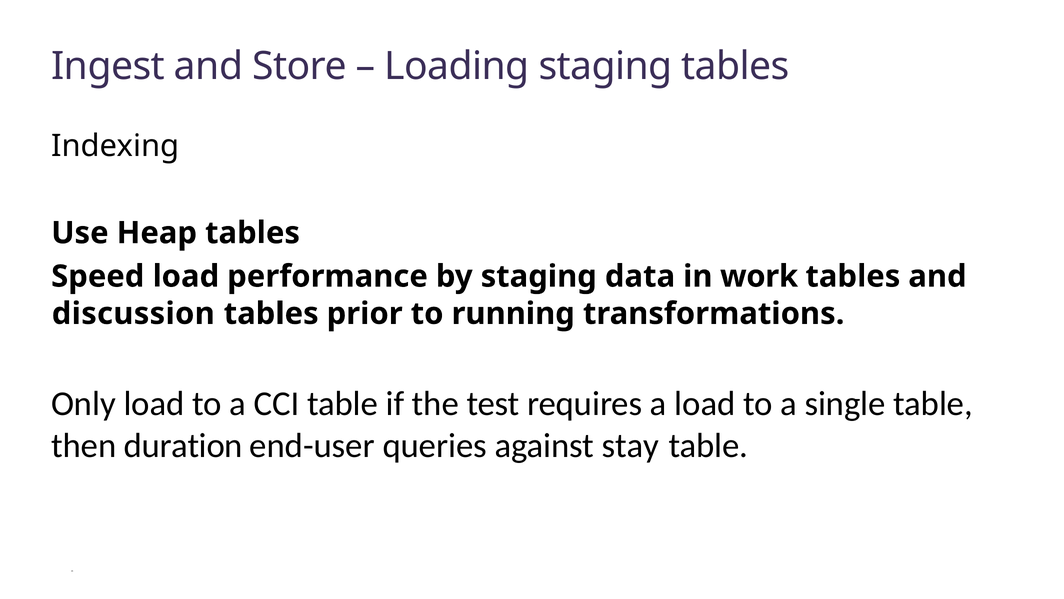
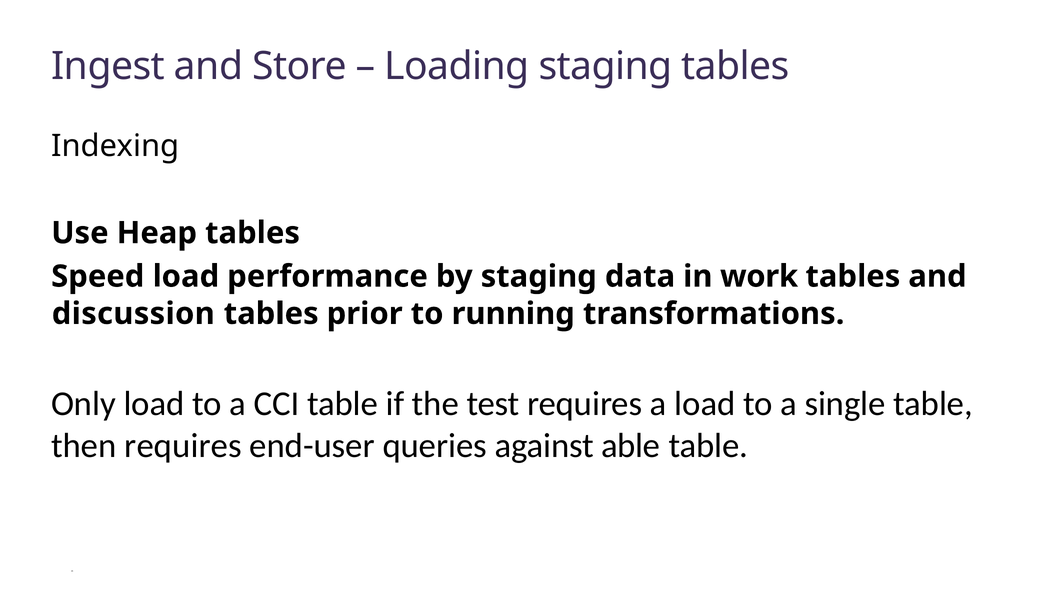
then duration: duration -> requires
stay: stay -> able
